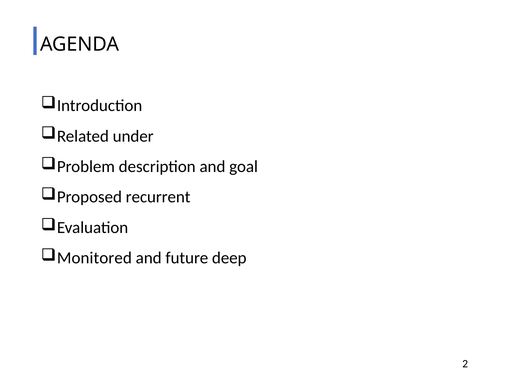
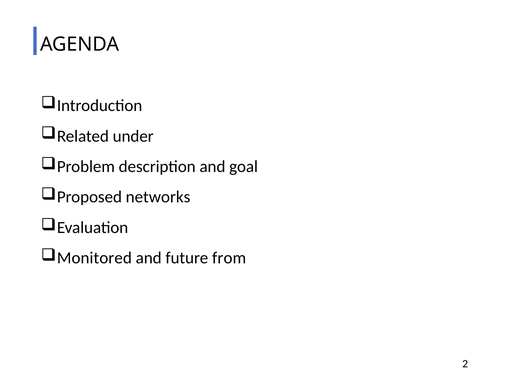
recurrent: recurrent -> networks
deep: deep -> from
